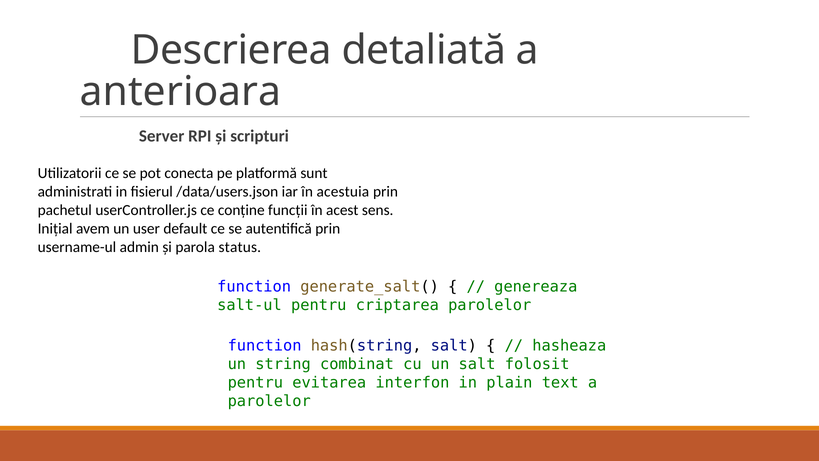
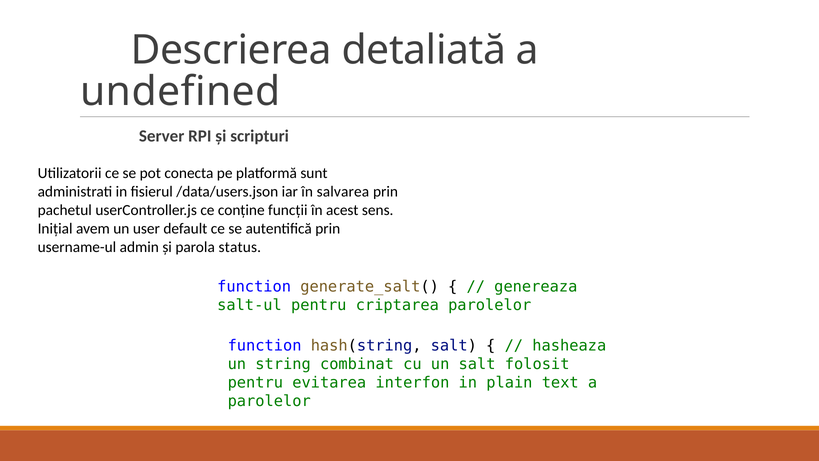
anterioara: anterioara -> undefined
acestuia: acestuia -> salvarea
